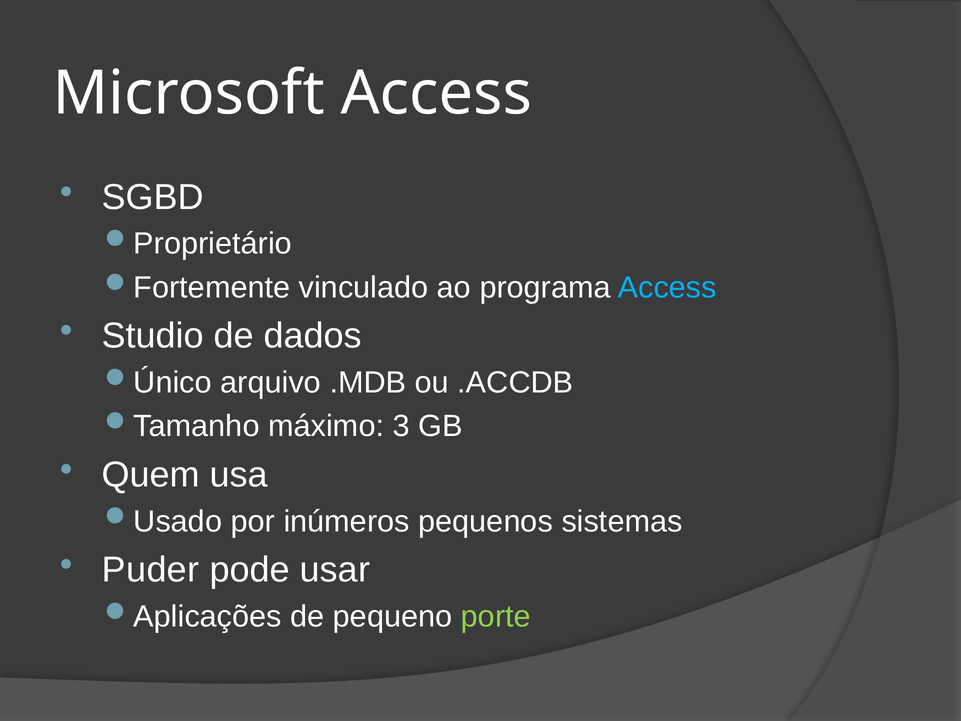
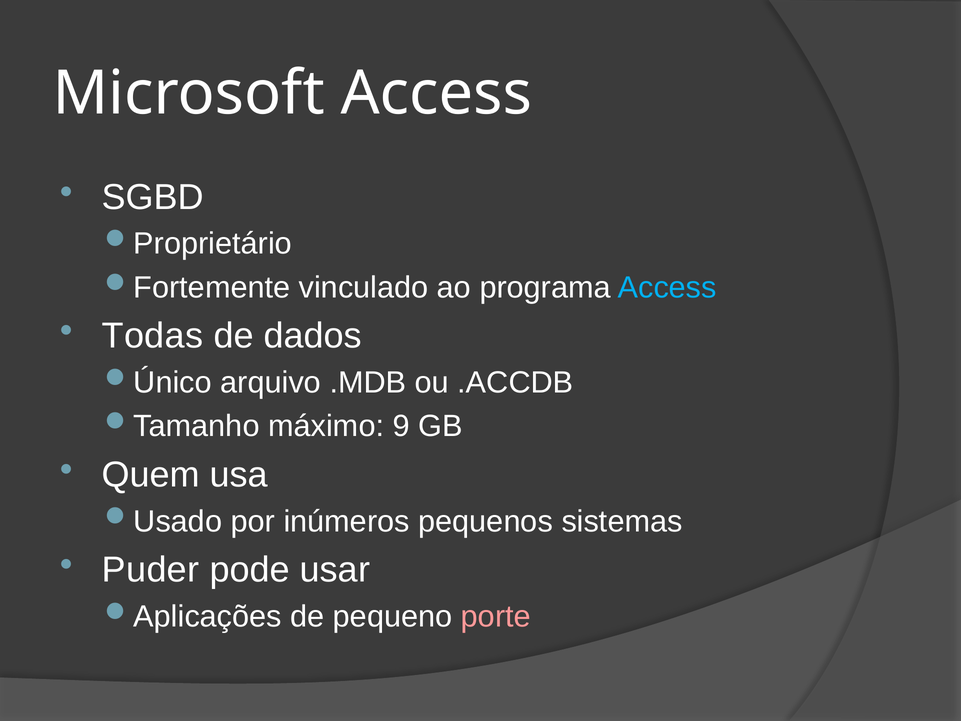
Studio: Studio -> Todas
3: 3 -> 9
porte colour: light green -> pink
